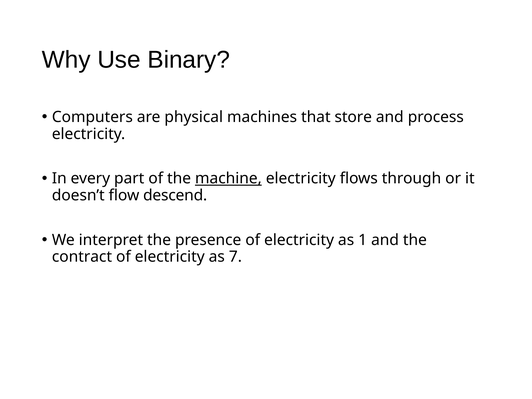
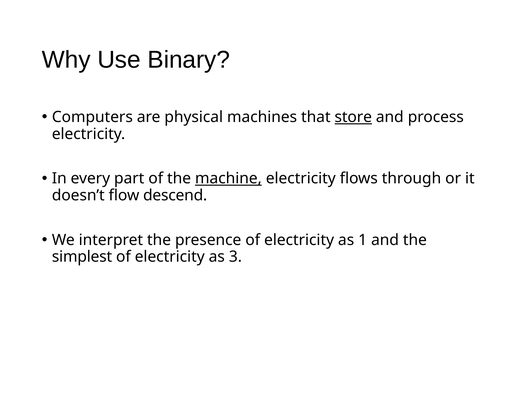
store underline: none -> present
contract: contract -> simplest
7: 7 -> 3
